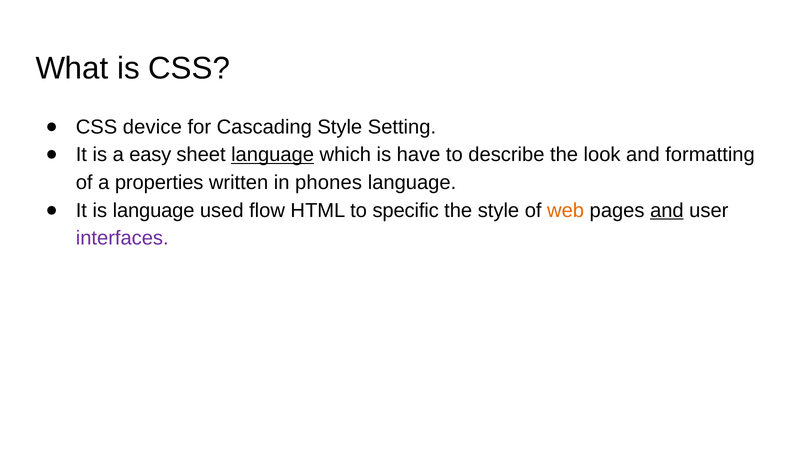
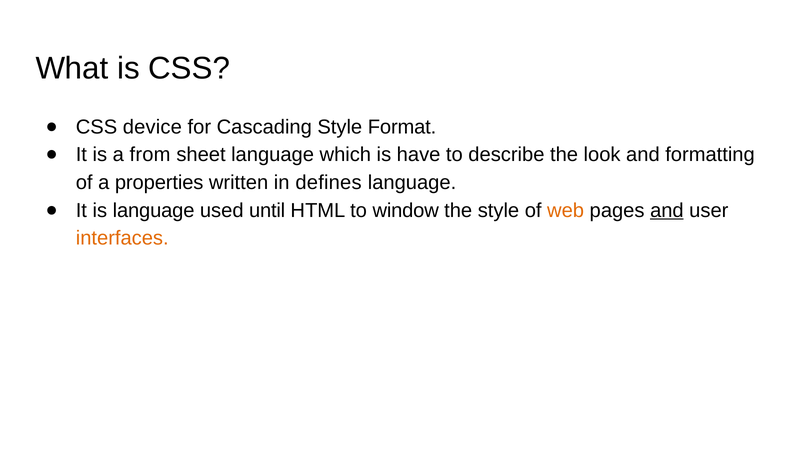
Setting: Setting -> Format
easy: easy -> from
language at (273, 155) underline: present -> none
phones: phones -> defines
flow: flow -> until
specific: specific -> window
interfaces colour: purple -> orange
